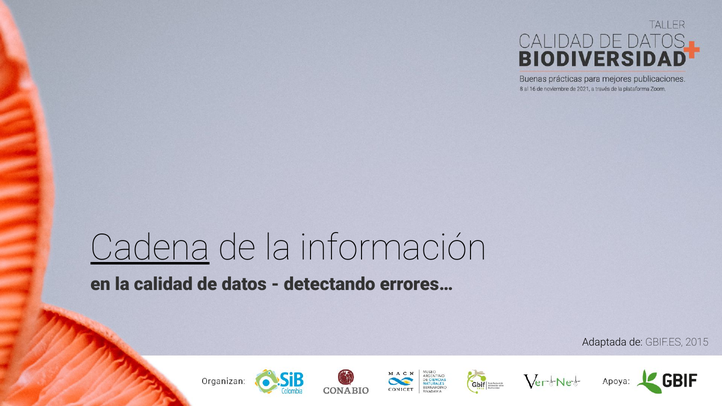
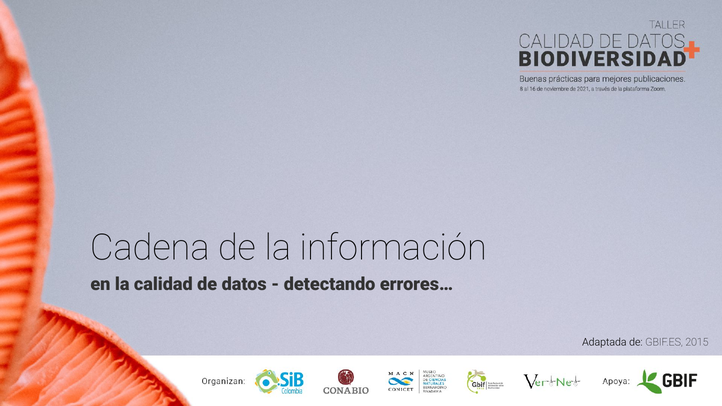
Cadena underline: present -> none
